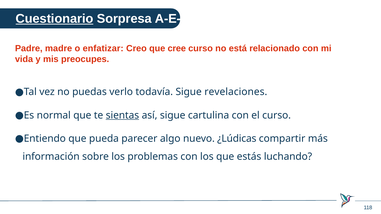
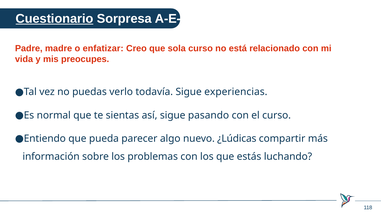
cree: cree -> sola
revelaciones: revelaciones -> experiencias
sientas underline: present -> none
cartulina: cartulina -> pasando
